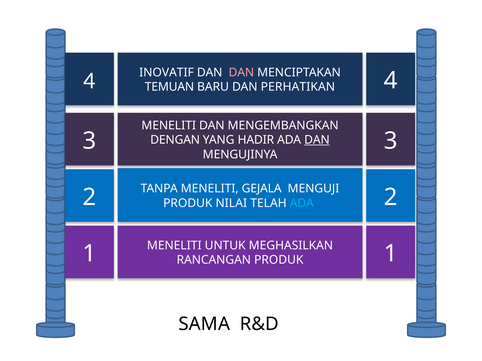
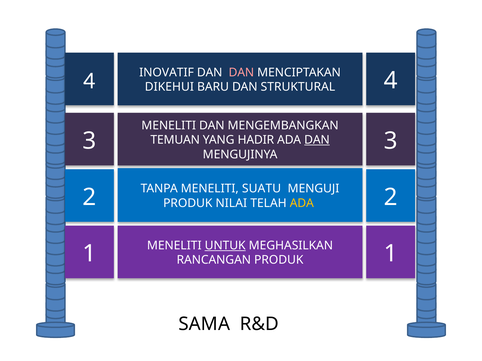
TEMUAN: TEMUAN -> DIKEHUI
PERHATIKAN: PERHATIKAN -> STRUKTURAL
DENGAN: DENGAN -> TEMUAN
GEJALA: GEJALA -> SUATU
ADA at (302, 203) colour: light blue -> yellow
UNTUK underline: none -> present
